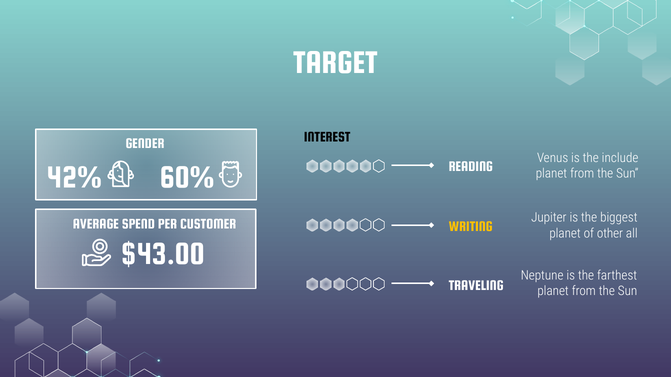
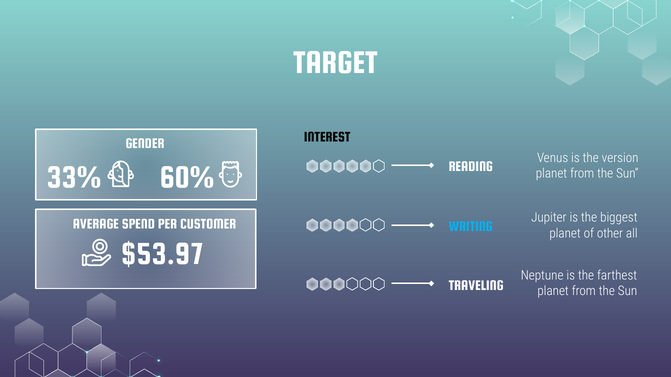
include: include -> version
42%: 42% -> 33%
WRITING colour: yellow -> light blue
$43.00: $43.00 -> $53.97
